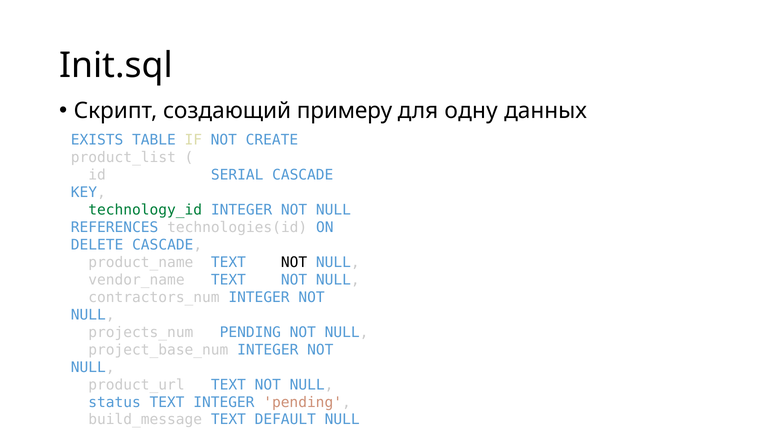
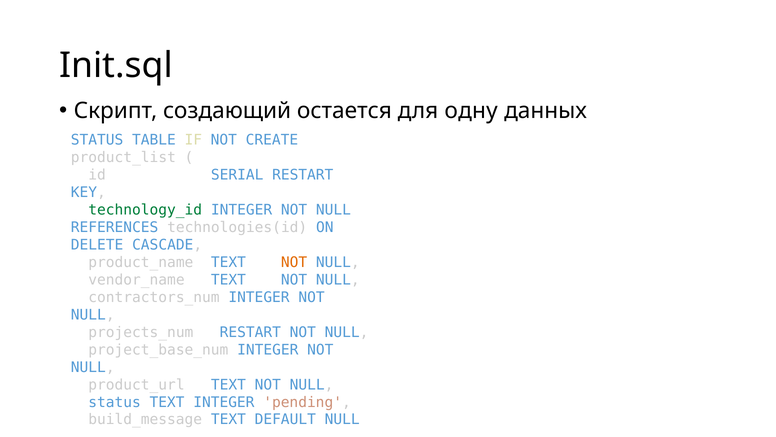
примеру: примеру -> остается
EXISTS at (97, 140): EXISTS -> STATUS
SERIAL CASCADE: CASCADE -> RESTART
NOT at (294, 262) colour: black -> orange
projects_num PENDING: PENDING -> RESTART
